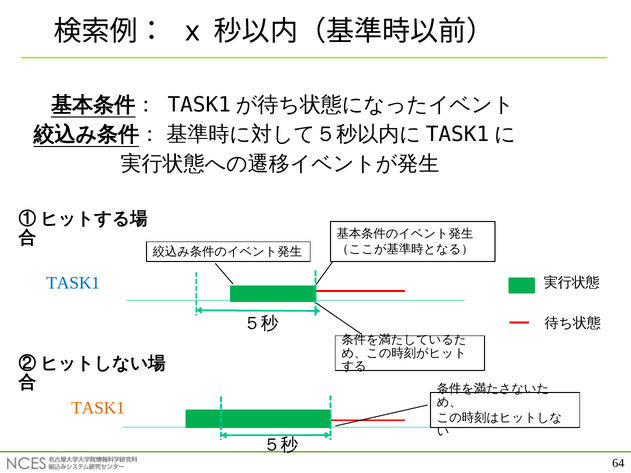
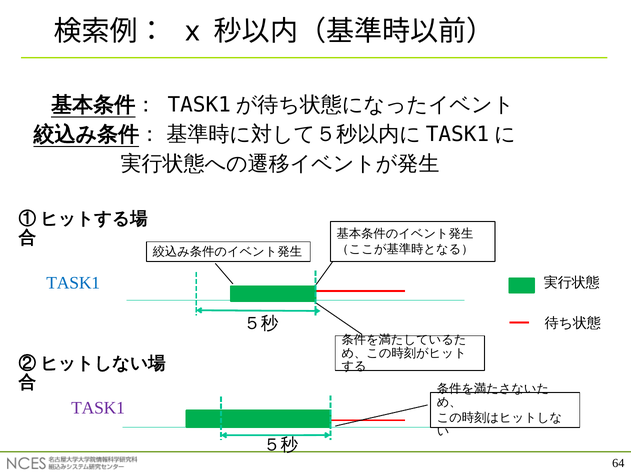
TASK1 at (98, 408) colour: orange -> purple
